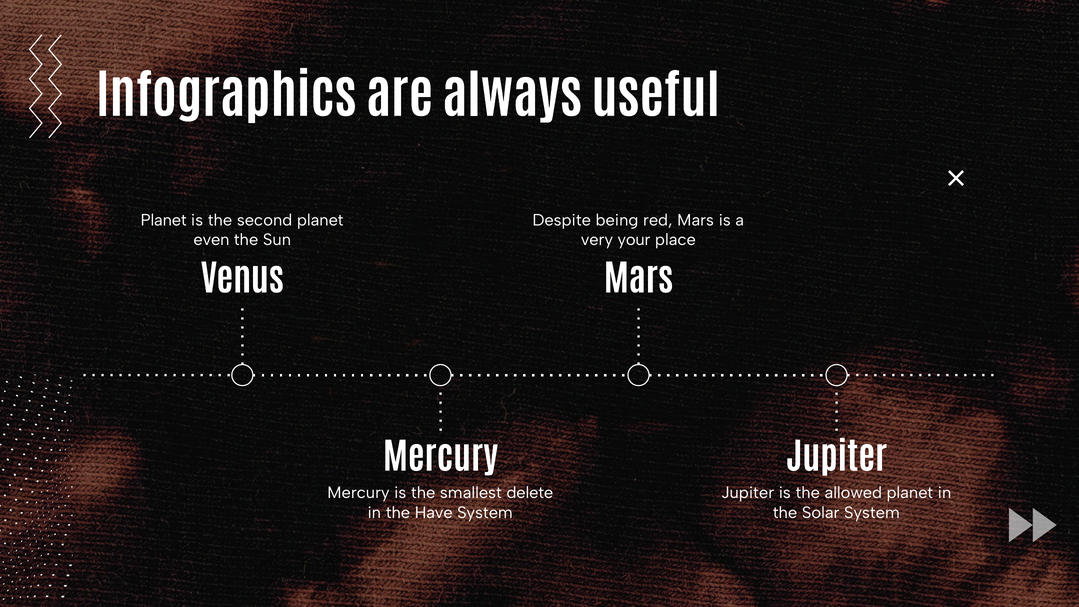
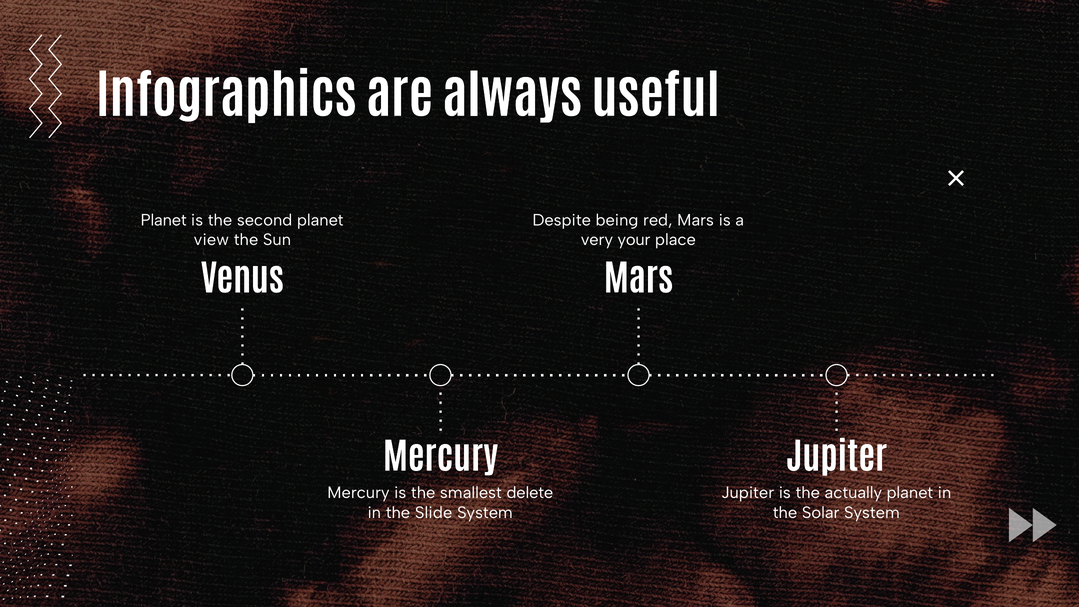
even: even -> view
allowed: allowed -> actually
Have: Have -> Slide
